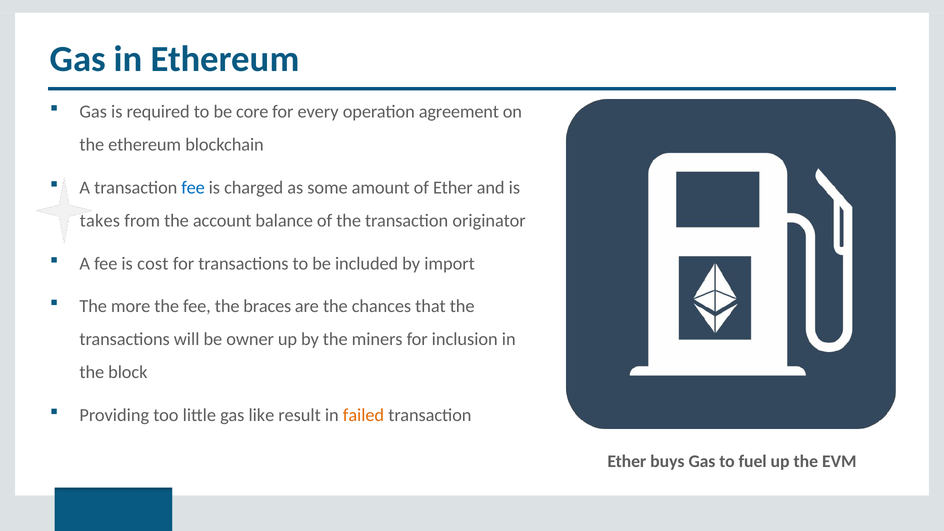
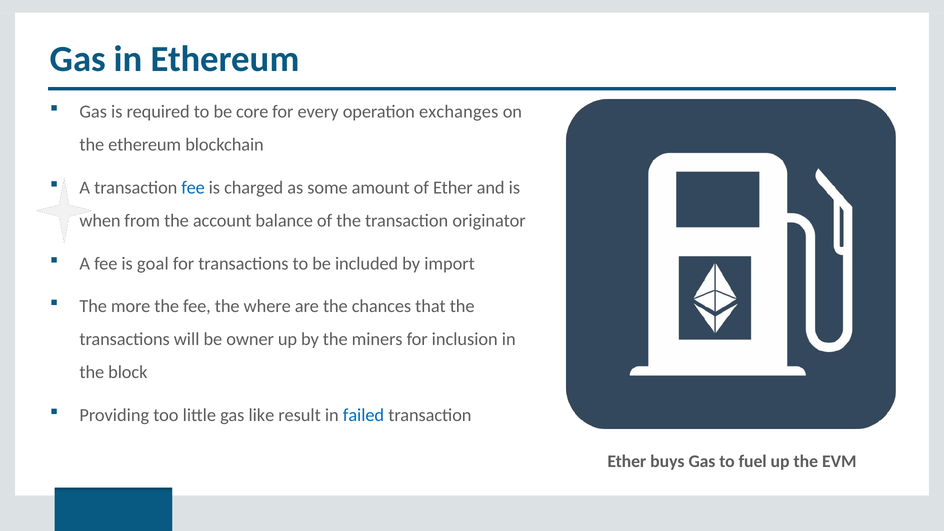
agreement: agreement -> exchanges
takes: takes -> when
cost: cost -> goal
braces: braces -> where
failed colour: orange -> blue
